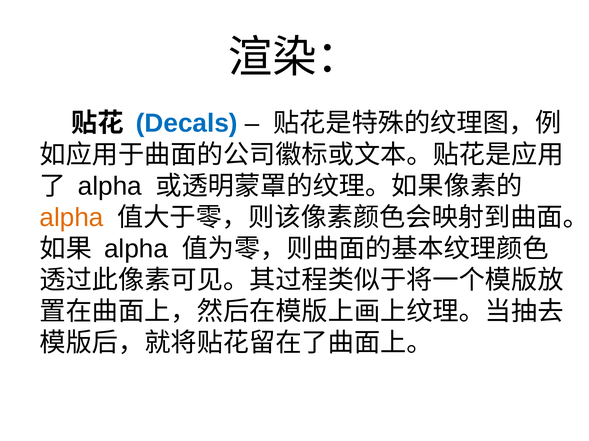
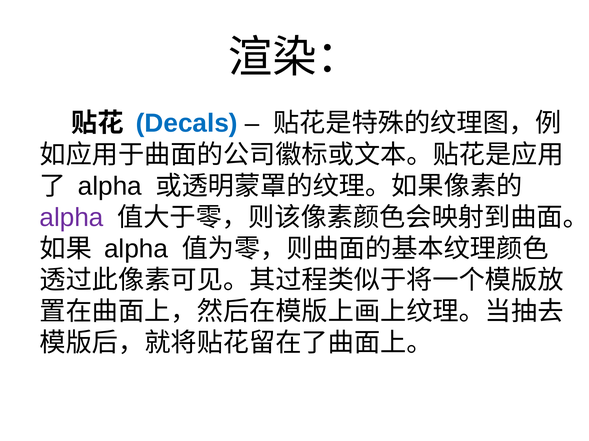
alpha at (72, 218) colour: orange -> purple
